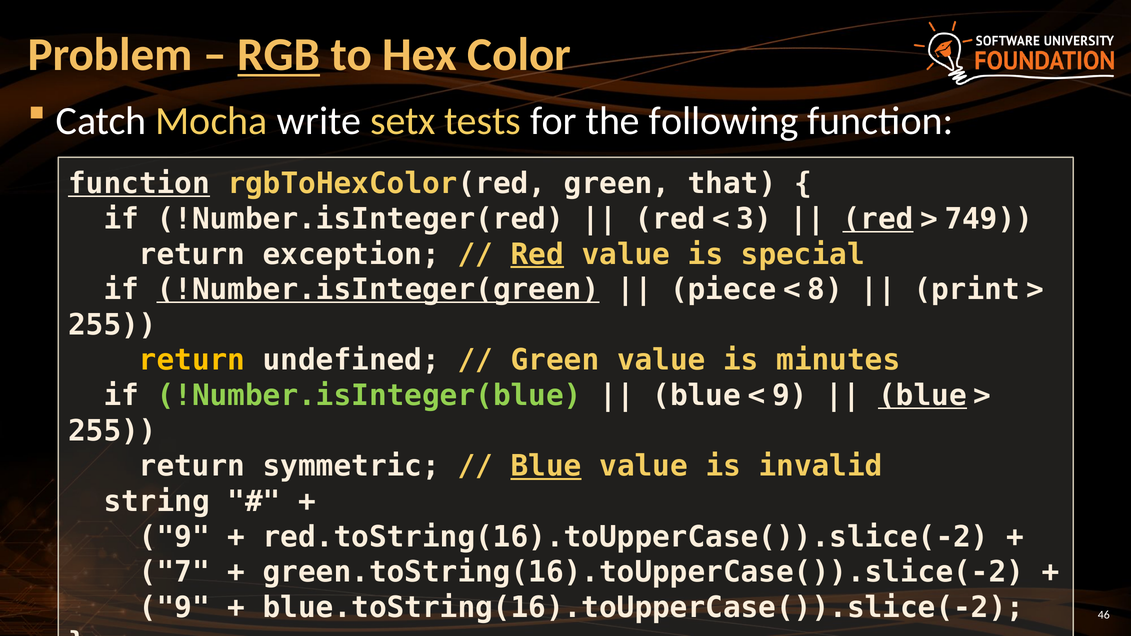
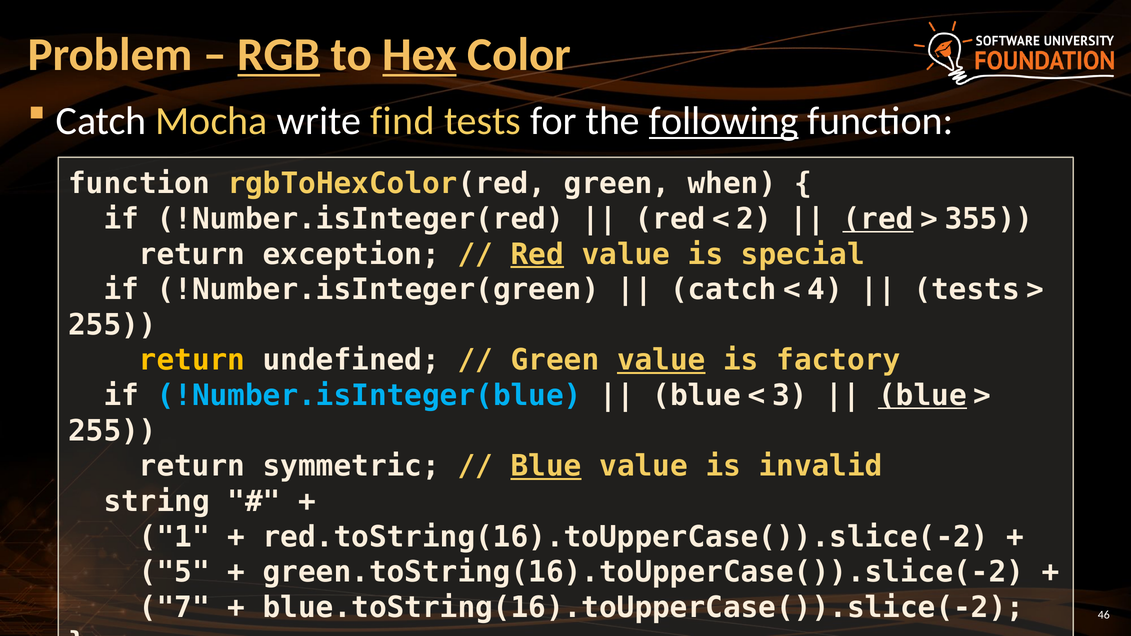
Hex underline: none -> present
setx: setx -> find
following underline: none -> present
function at (139, 184) underline: present -> none
that: that -> when
3: 3 -> 2
749: 749 -> 355
!Number.isInteger(green underline: present -> none
piece at (723, 290): piece -> catch
8: 8 -> 4
print at (967, 290): print -> tests
value at (661, 360) underline: none -> present
minutes: minutes -> factory
!Number.isInteger(blue colour: light green -> light blue
9 at (790, 396): 9 -> 3
9 at (174, 537): 9 -> 1
7: 7 -> 5
9 at (174, 608): 9 -> 7
